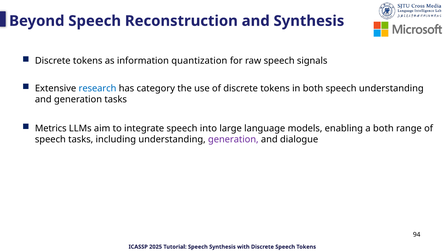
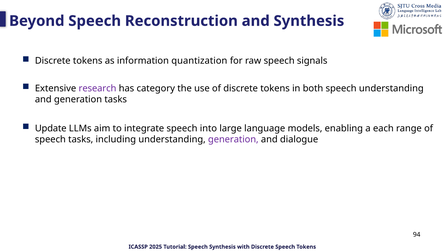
research colour: blue -> purple
Metrics: Metrics -> Update
a both: both -> each
